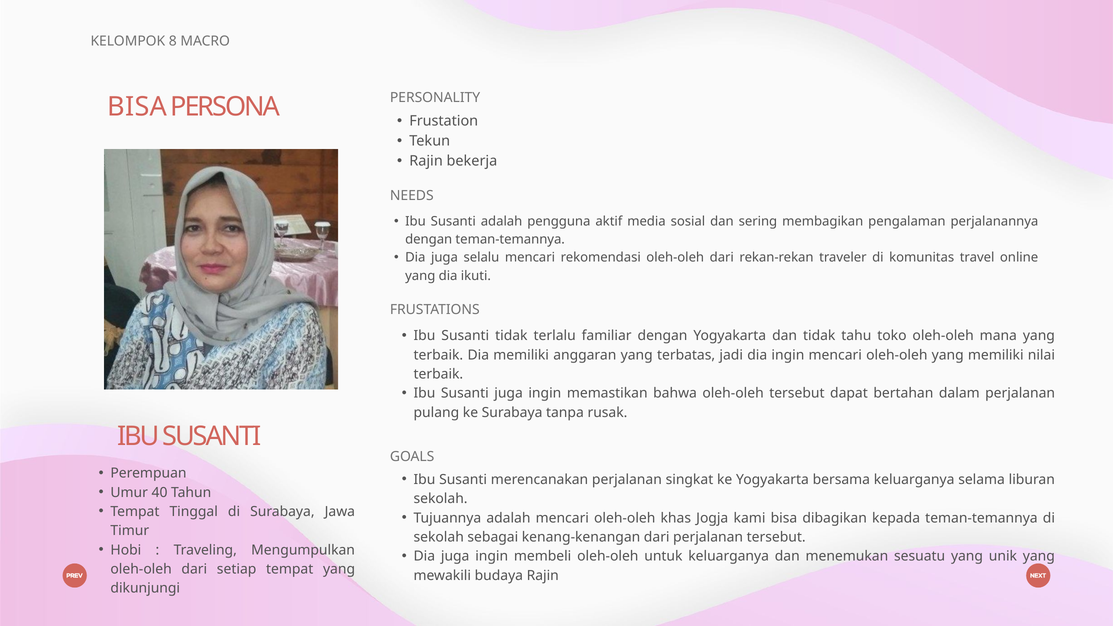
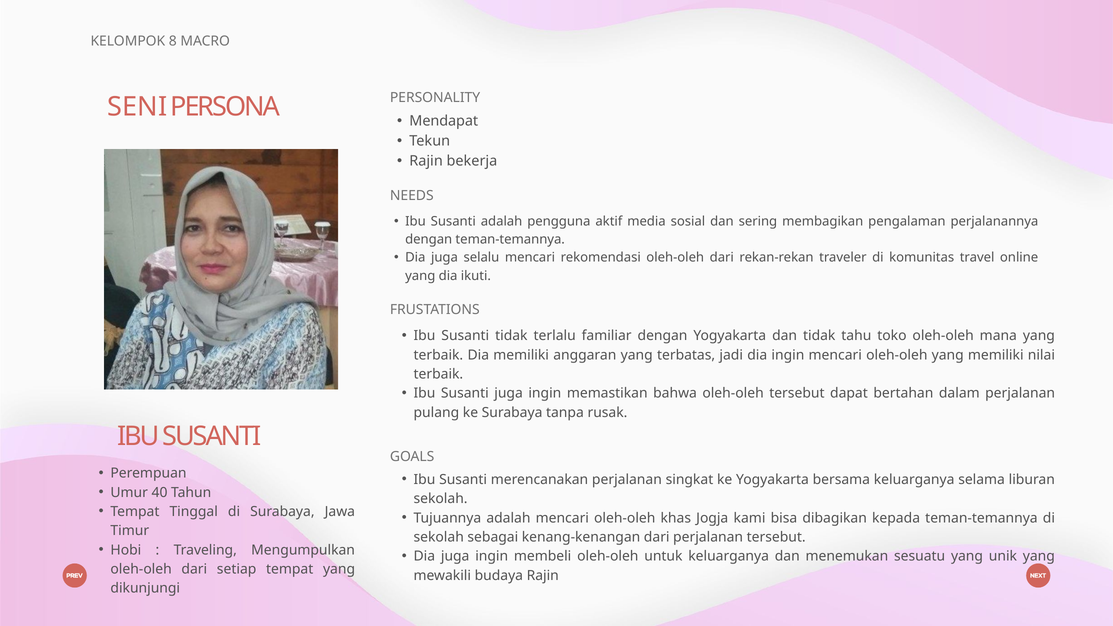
BISA at (137, 107): BISA -> SENI
Frustation: Frustation -> Mendapat
